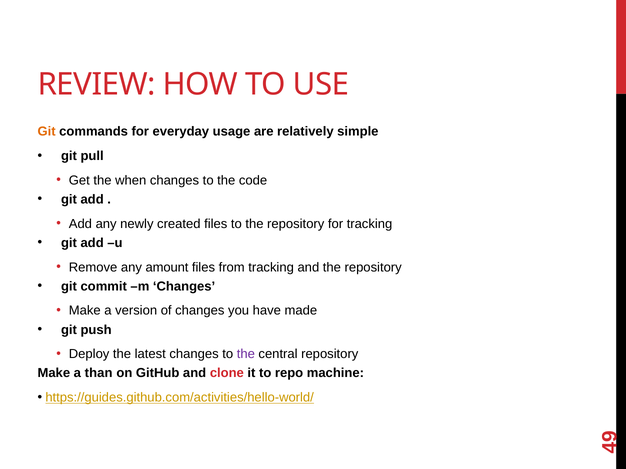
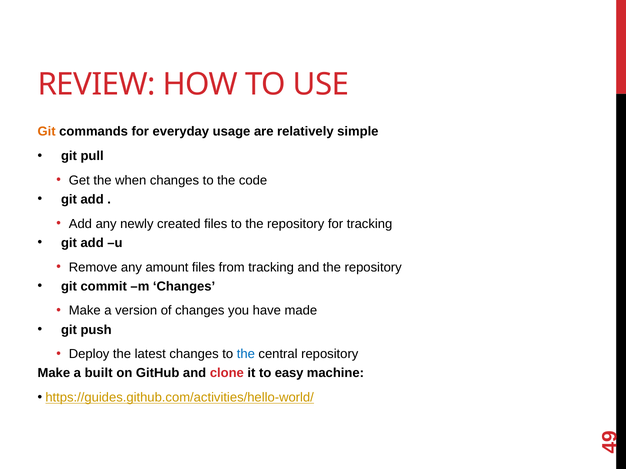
the at (246, 354) colour: purple -> blue
than: than -> built
repo: repo -> easy
